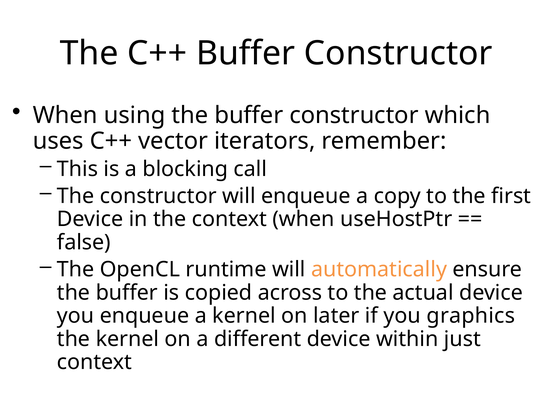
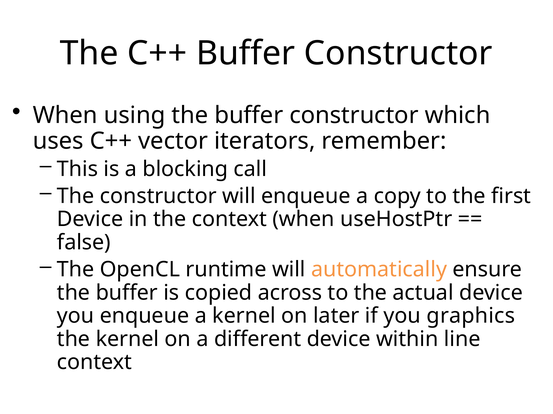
just: just -> line
